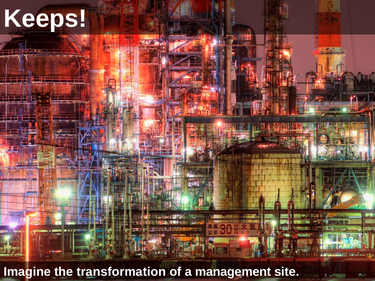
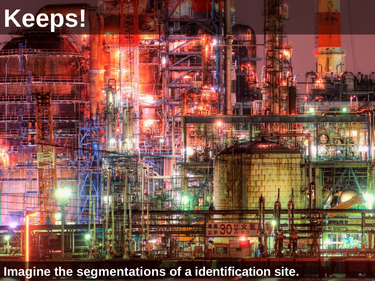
transformation: transformation -> segmentations
management: management -> identification
